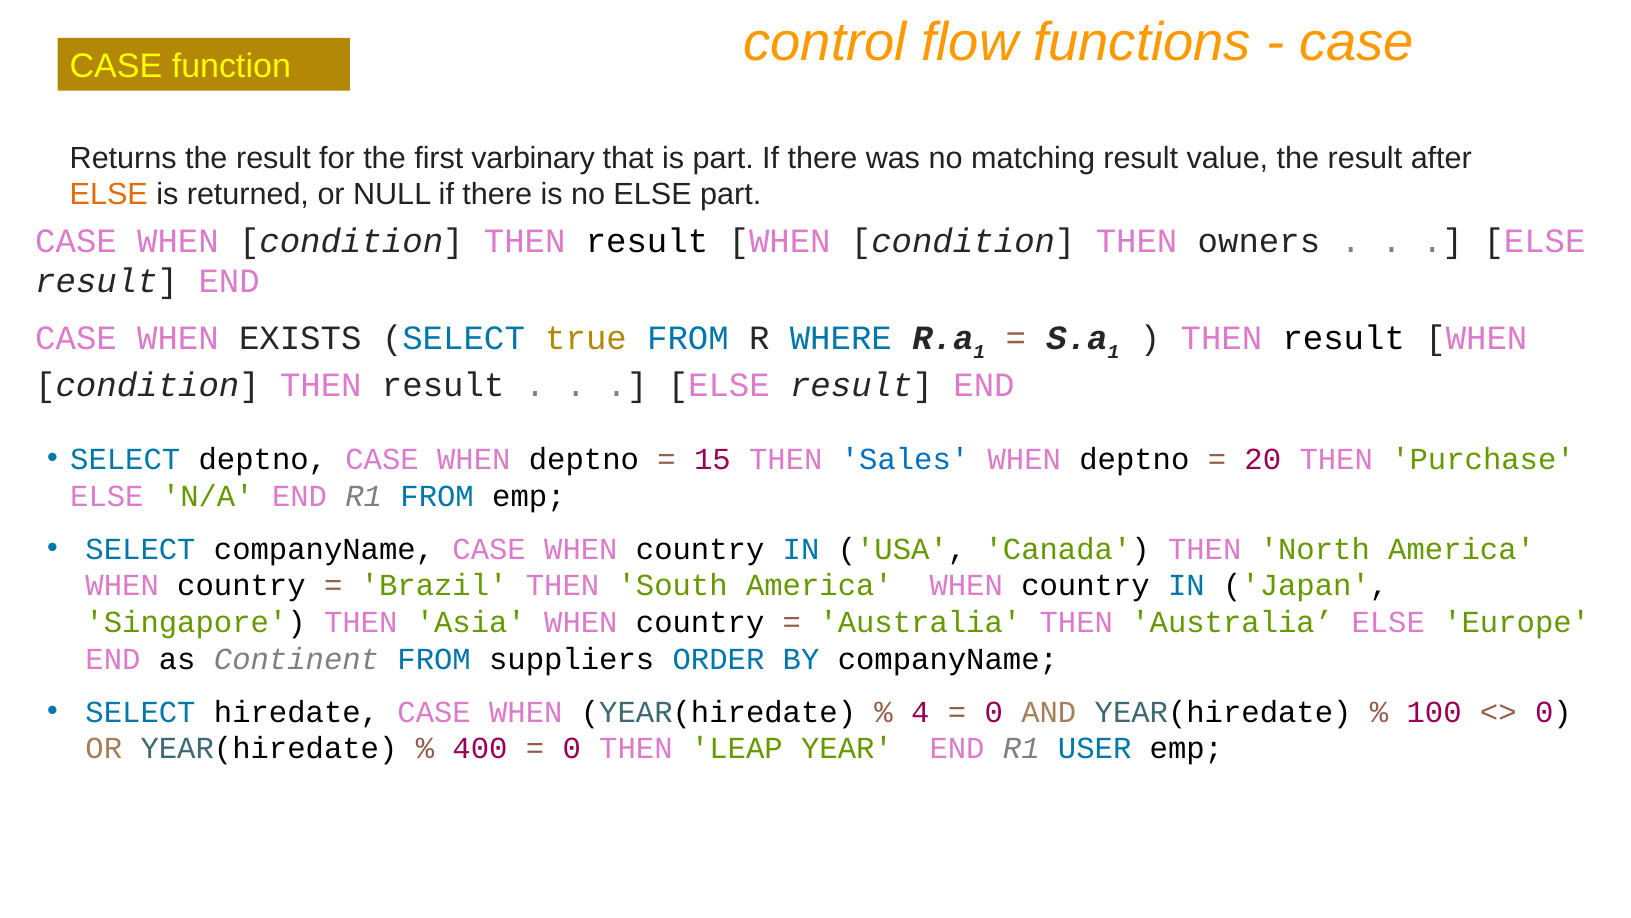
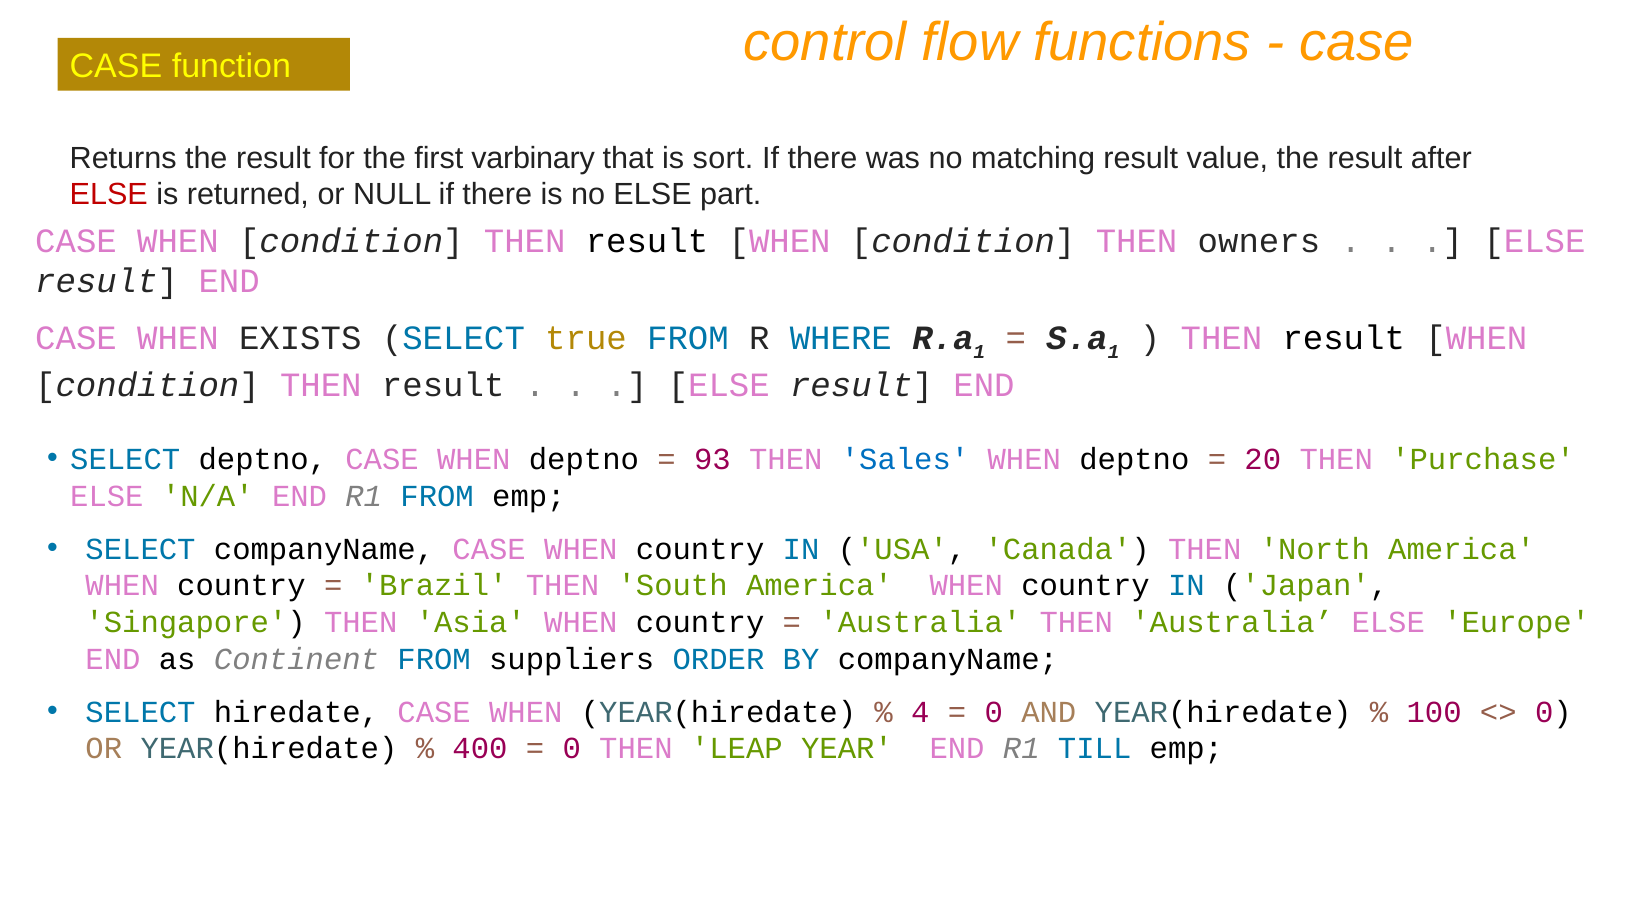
is part: part -> sort
ELSE at (109, 195) colour: orange -> red
15: 15 -> 93
USER: USER -> TILL
